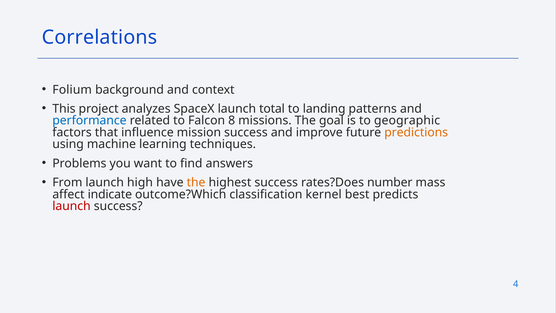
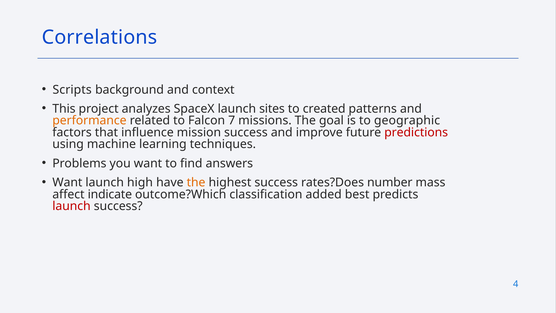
Folium: Folium -> Scripts
total: total -> sites
landing: landing -> created
performance colour: blue -> orange
8: 8 -> 7
predictions colour: orange -> red
From at (67, 182): From -> Want
kernel: kernel -> added
